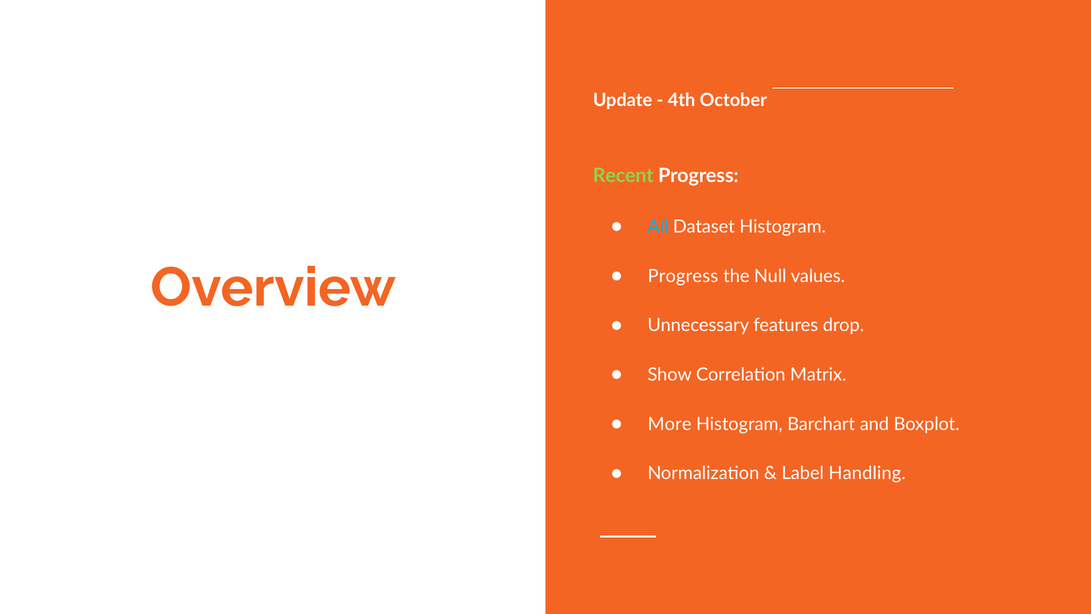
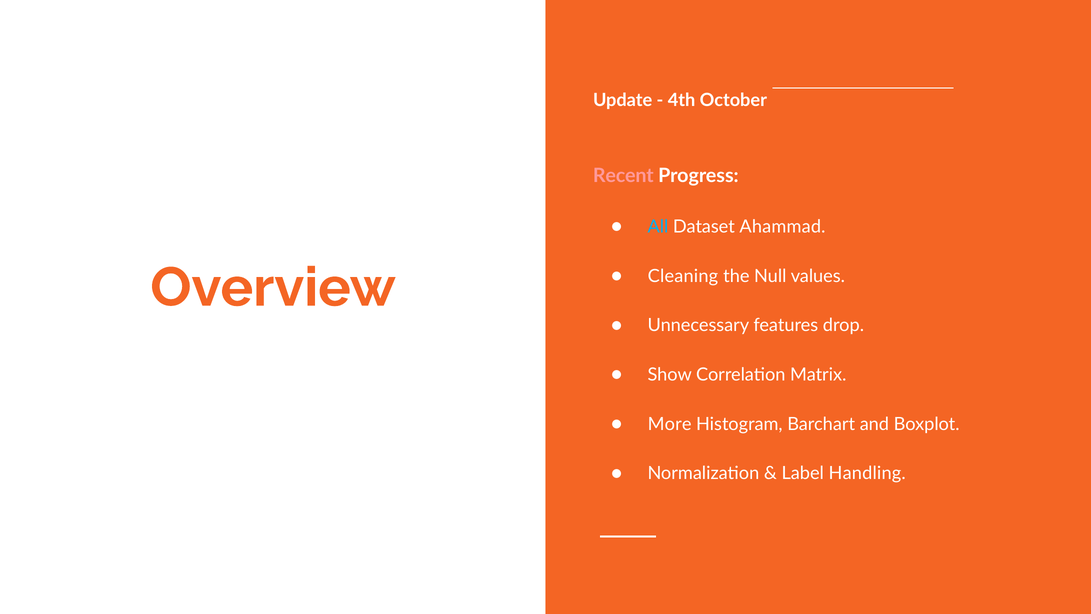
Recent colour: light green -> pink
Dataset Histogram: Histogram -> Ahammad
Progress at (683, 276): Progress -> Cleaning
